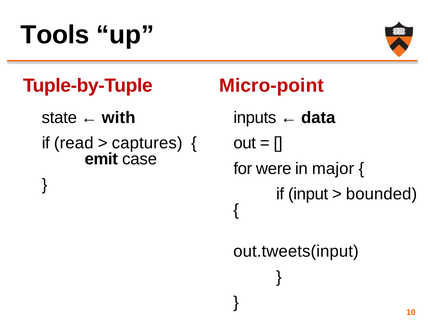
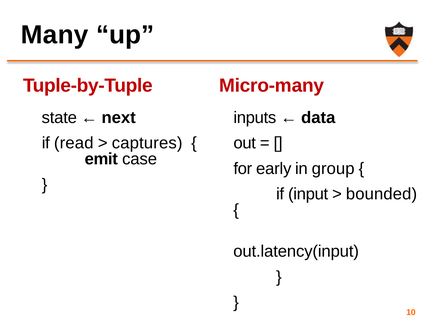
Tools: Tools -> Many
Micro-point: Micro-point -> Micro-many
with: with -> next
were: were -> early
major: major -> group
out.tweets(input: out.tweets(input -> out.latency(input
